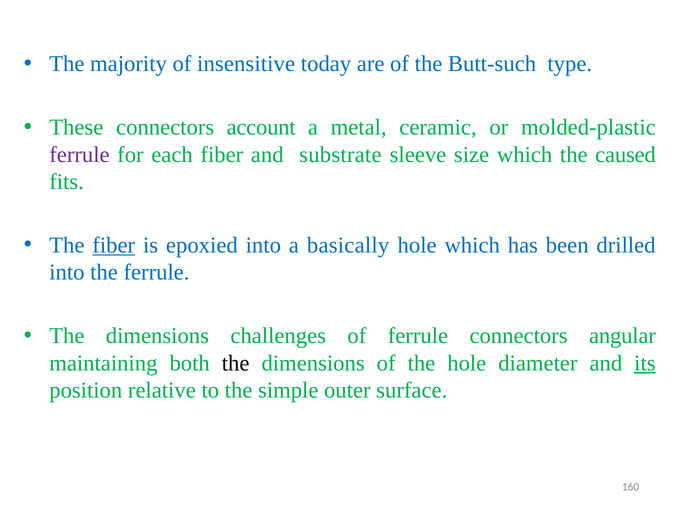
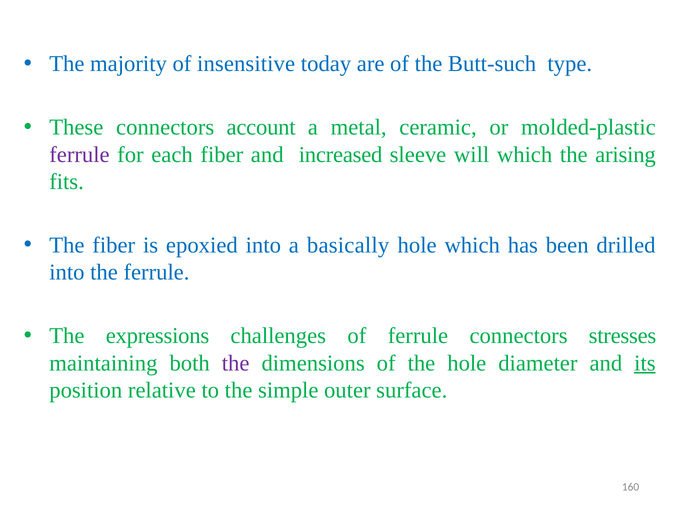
substrate: substrate -> increased
size: size -> will
caused: caused -> arising
fiber at (114, 245) underline: present -> none
dimensions at (157, 336): dimensions -> expressions
angular: angular -> stresses
the at (236, 363) colour: black -> purple
